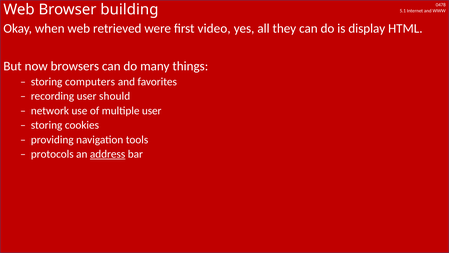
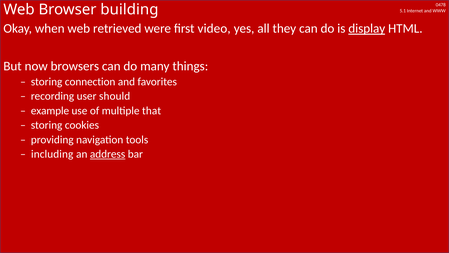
display underline: none -> present
computers: computers -> connection
network: network -> example
multiple user: user -> that
protocols: protocols -> including
